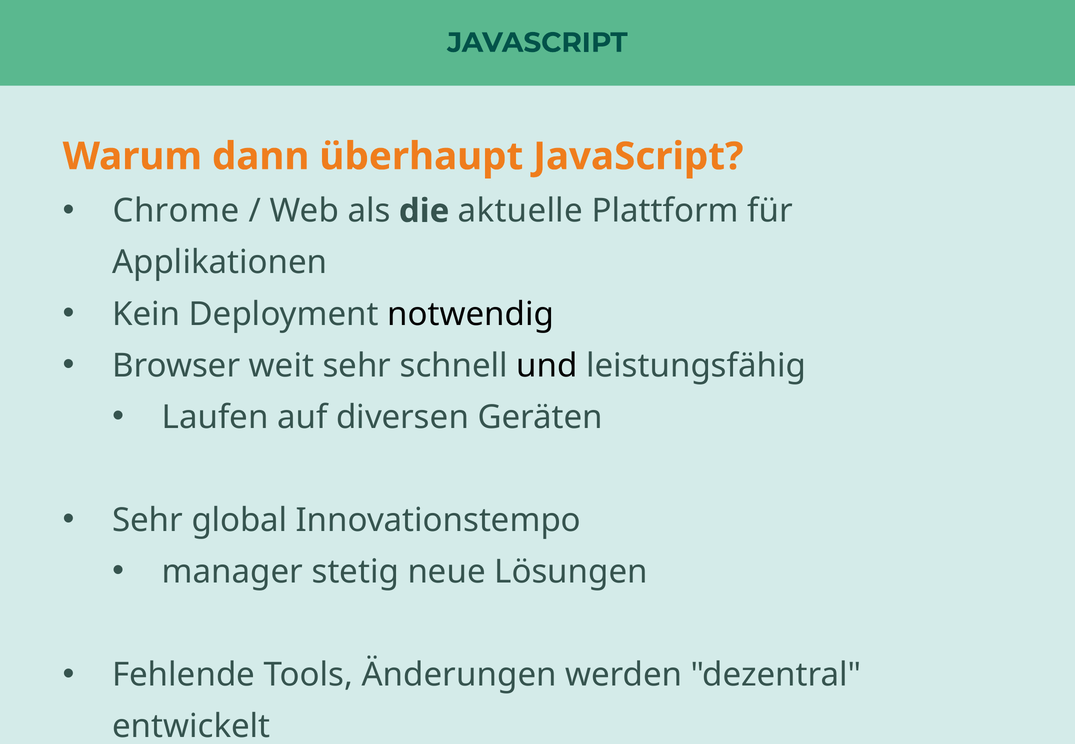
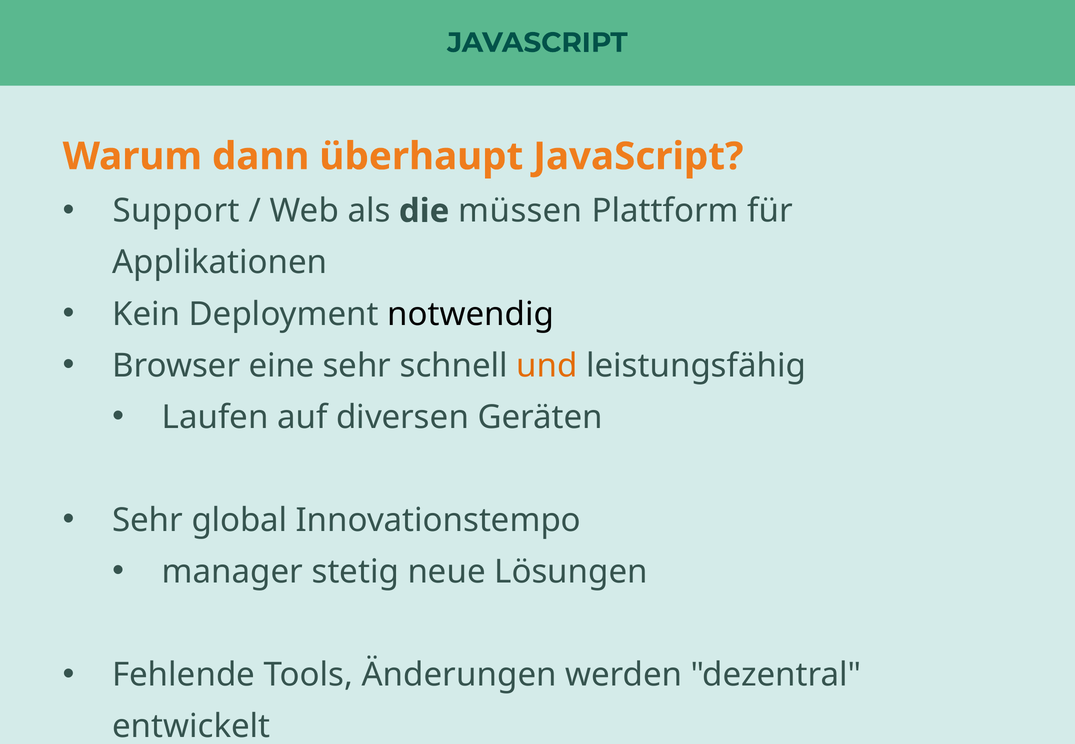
Chrome: Chrome -> Support
aktuelle: aktuelle -> müssen
weit: weit -> eine
und colour: black -> orange
